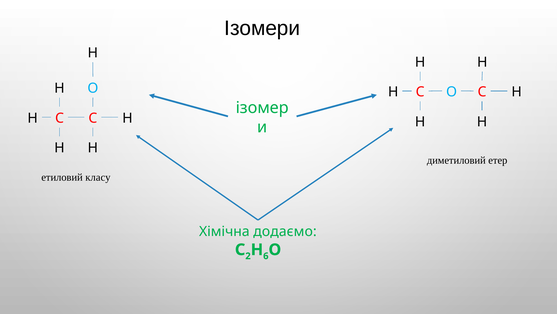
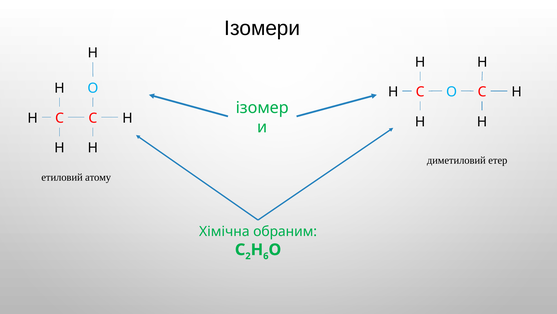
класу: класу -> атому
додаємо: додаємо -> обраним
